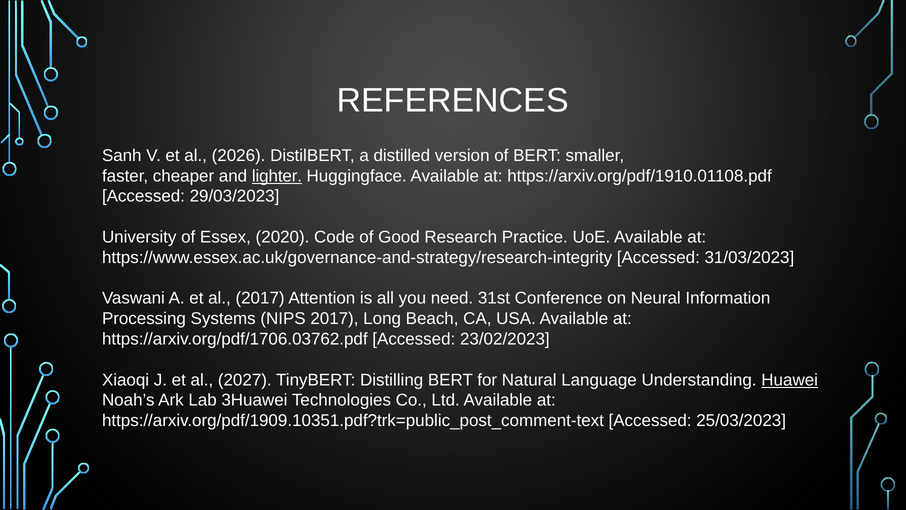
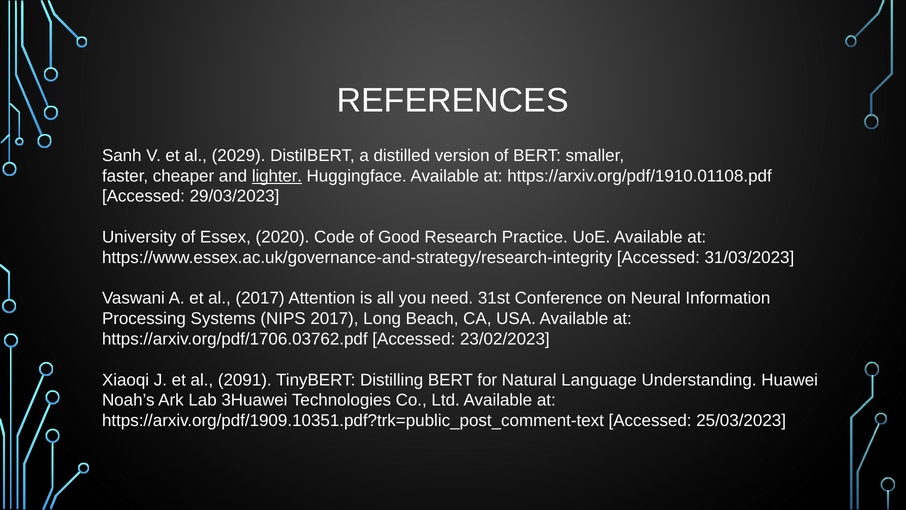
2026: 2026 -> 2029
2027: 2027 -> 2091
Huawei underline: present -> none
